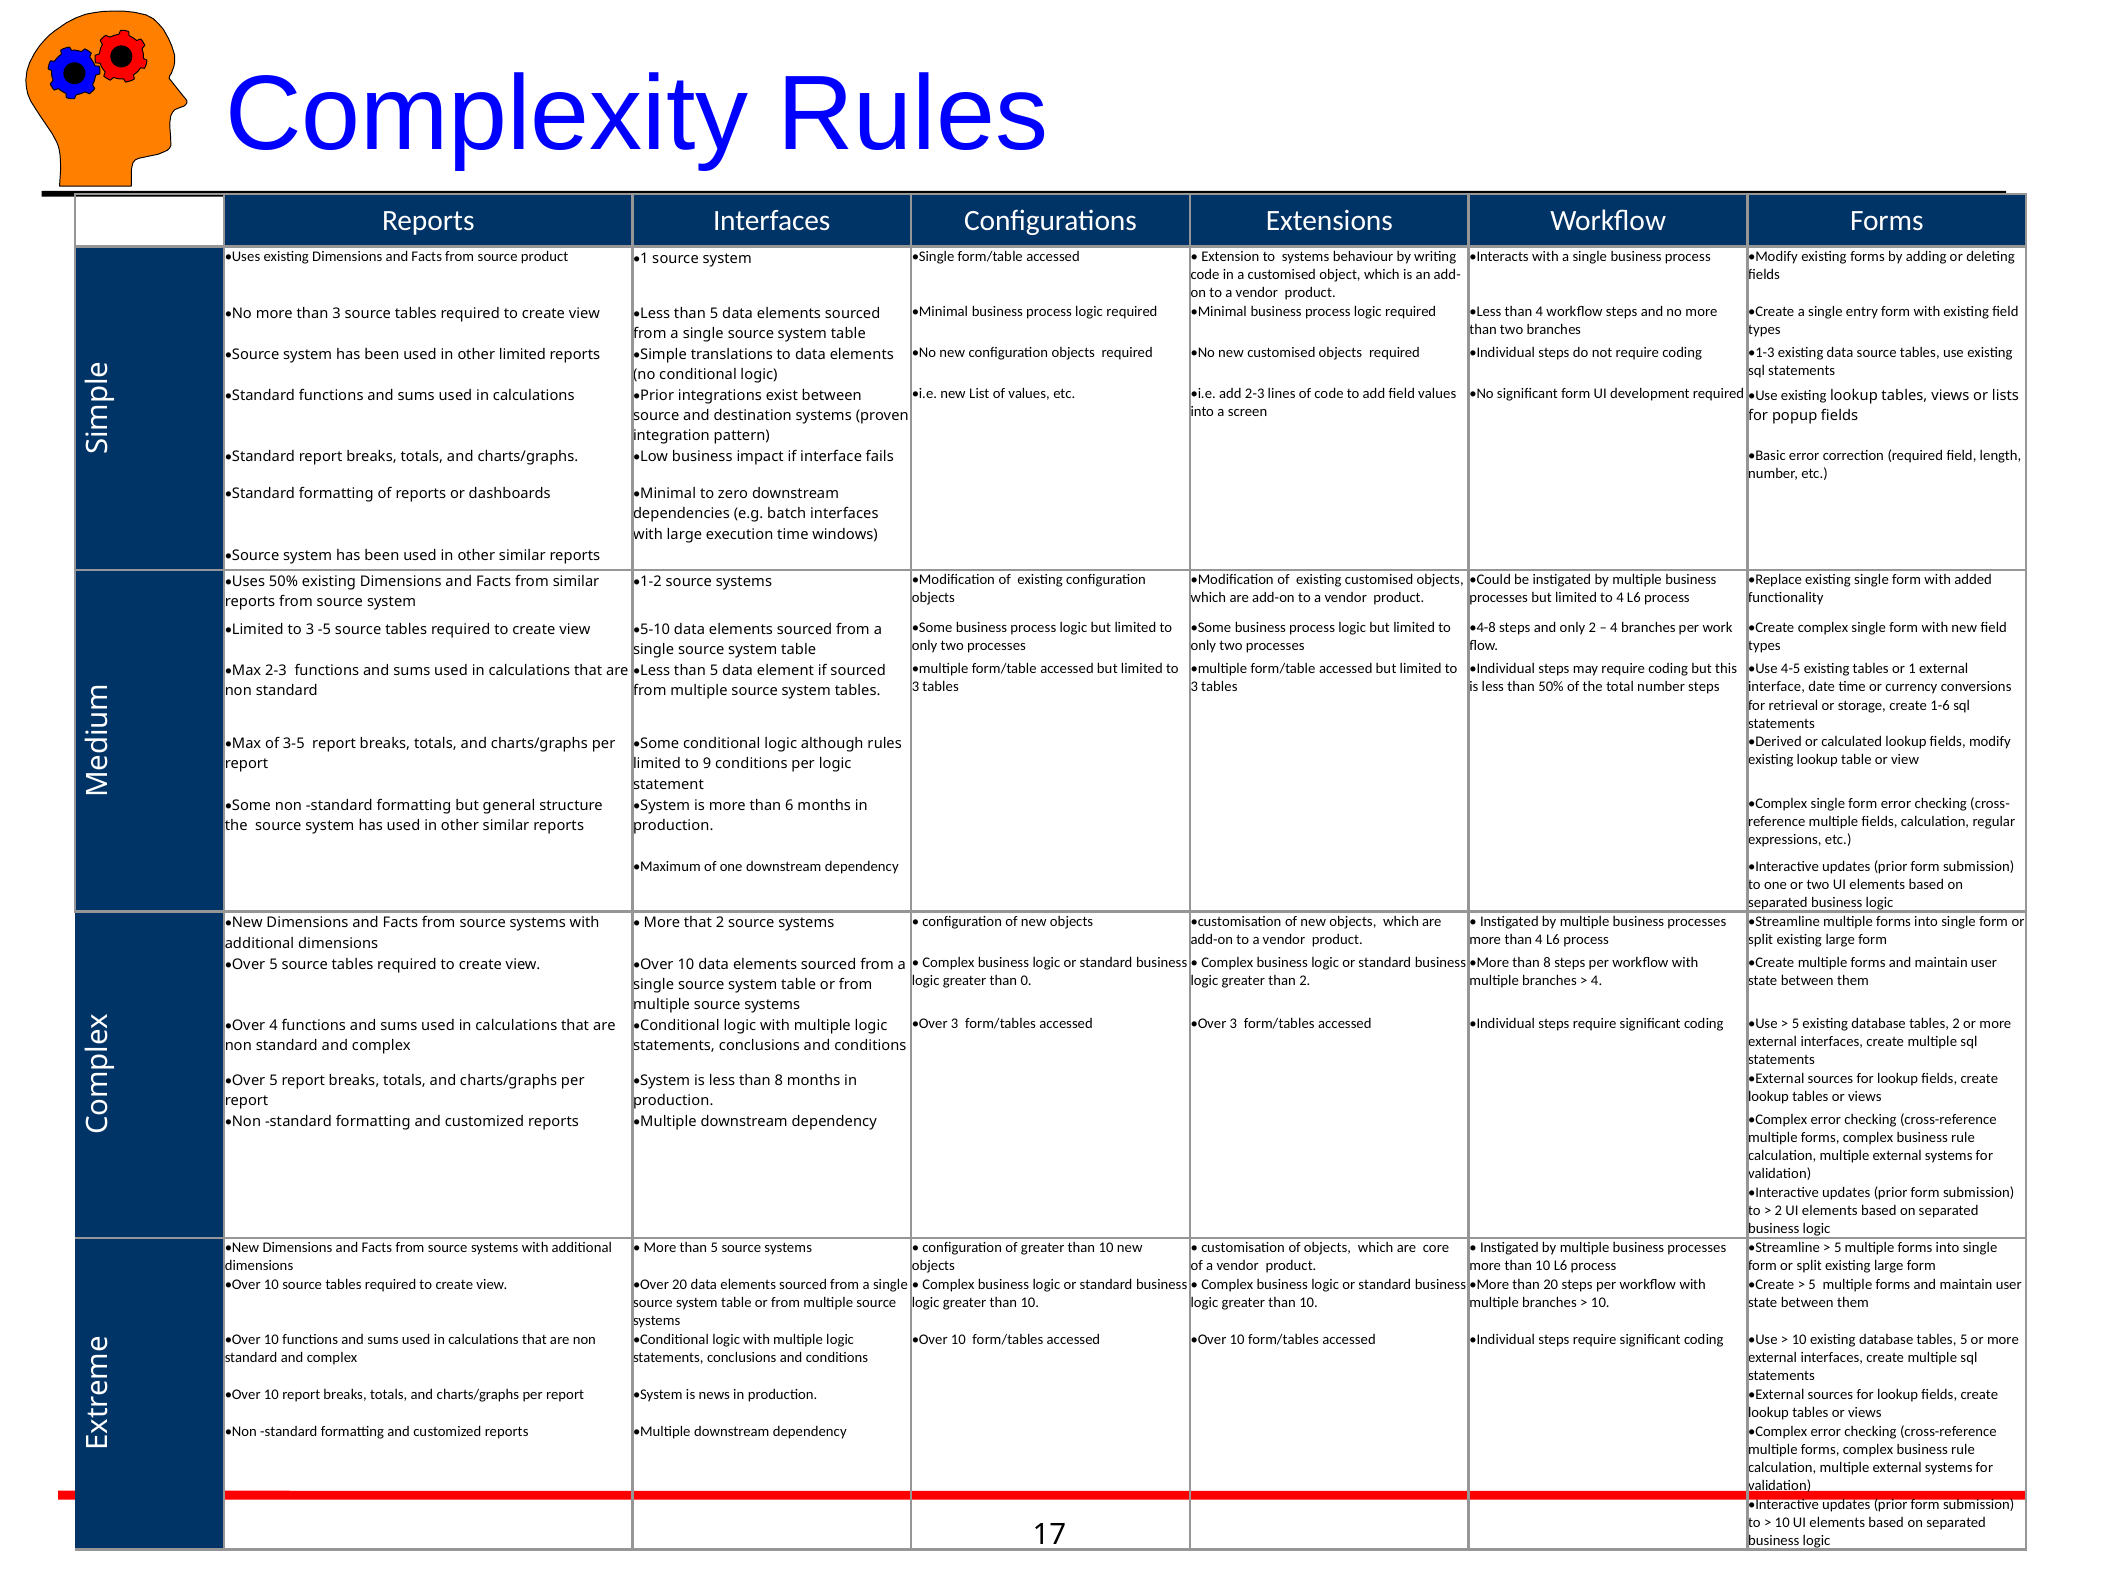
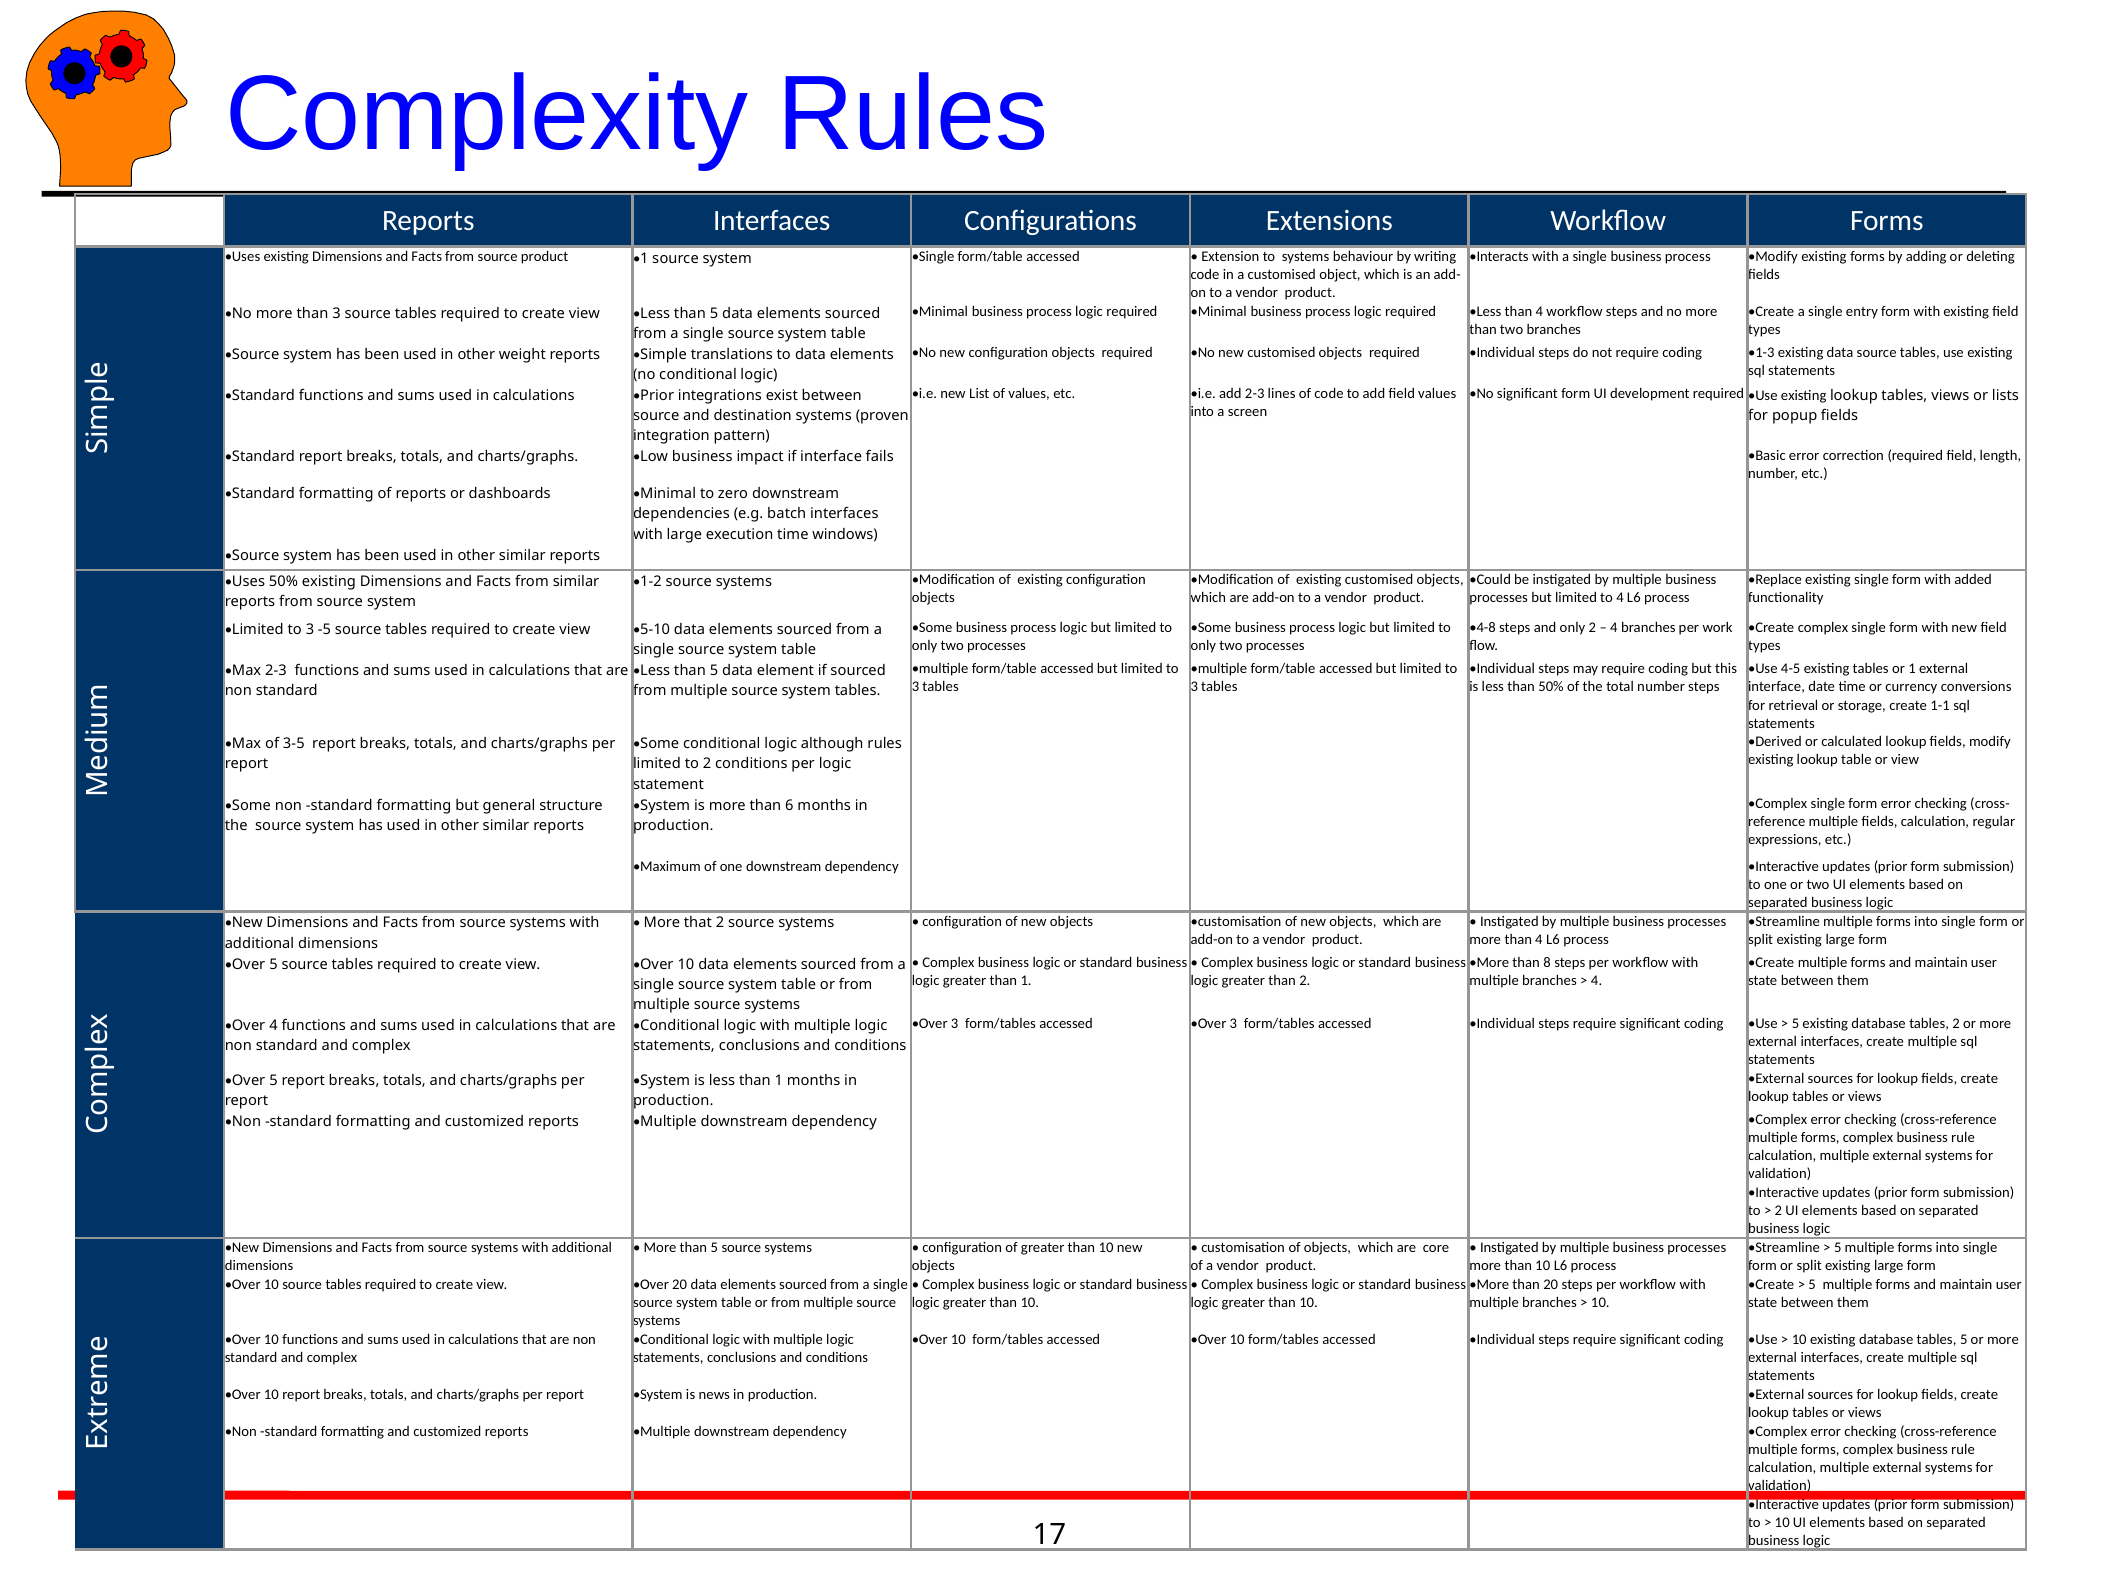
other limited: limited -> weight
1-6: 1-6 -> 1-1
to 9: 9 -> 2
greater than 0: 0 -> 1
less than 8: 8 -> 1
